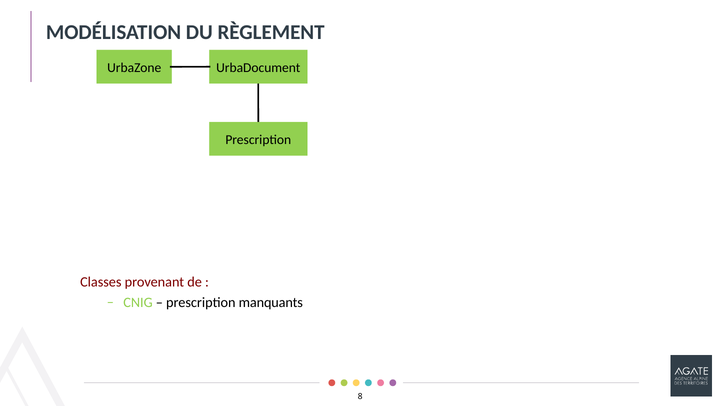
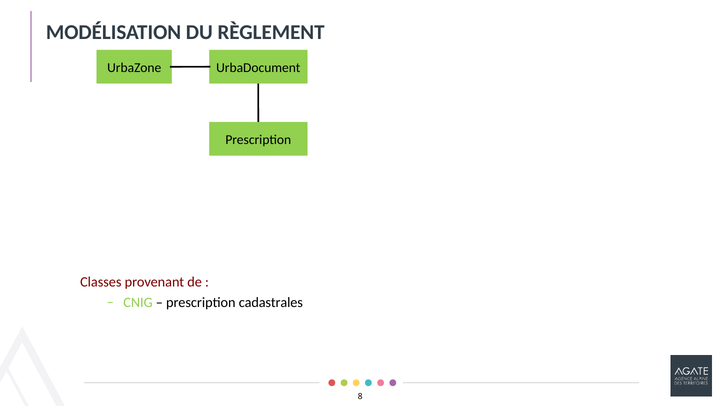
manquants: manquants -> cadastrales
